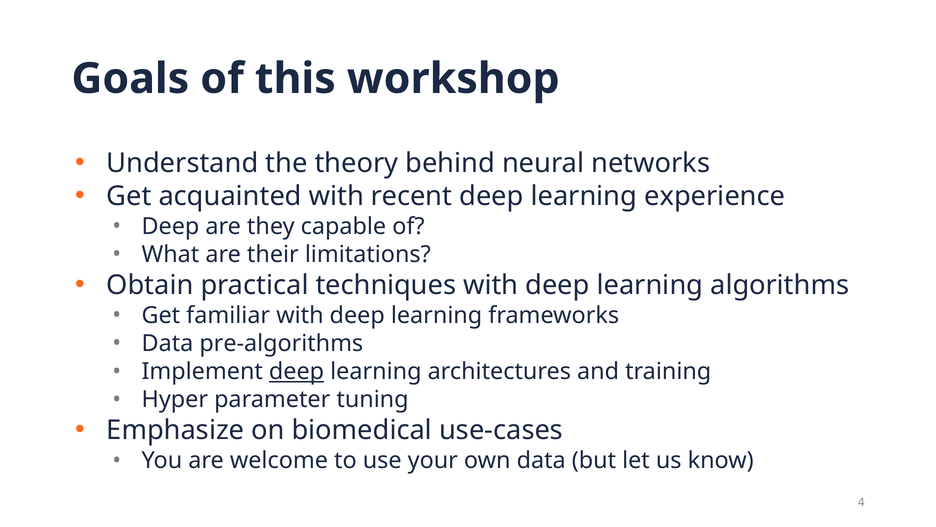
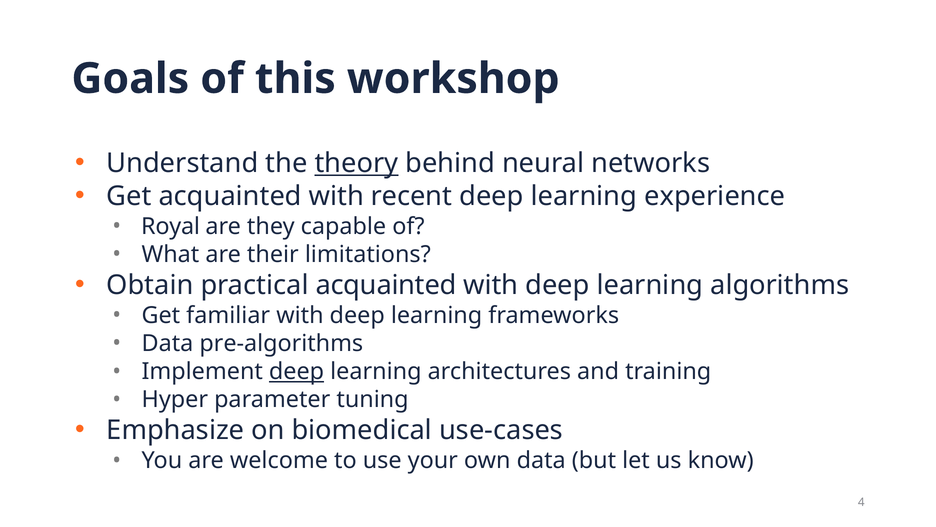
theory underline: none -> present
Deep at (170, 226): Deep -> Royal
practical techniques: techniques -> acquainted
